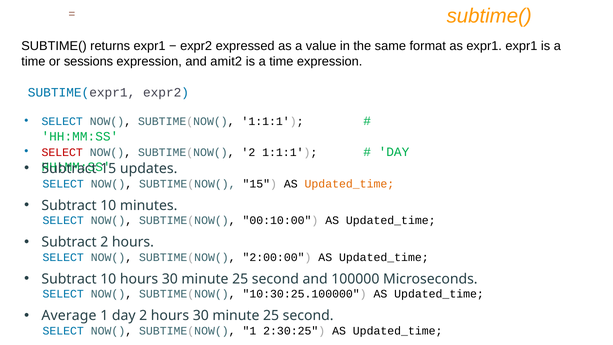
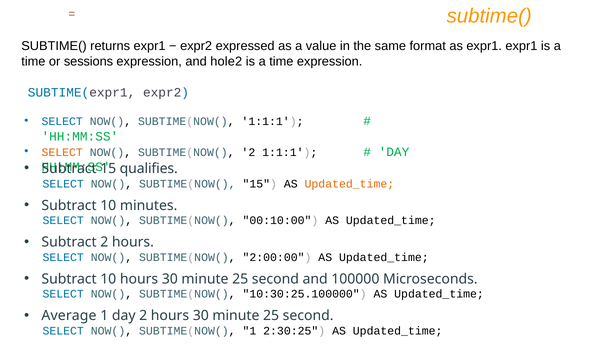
amit2: amit2 -> hole2
SELECT at (62, 152) colour: red -> orange
updates: updates -> qualifies
